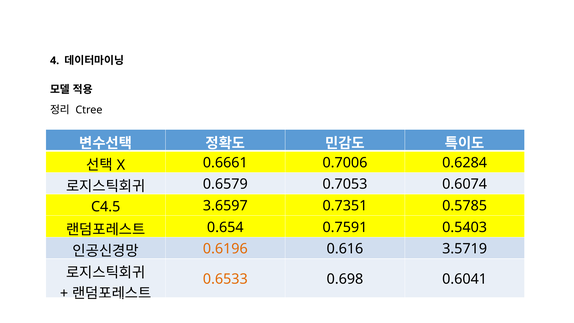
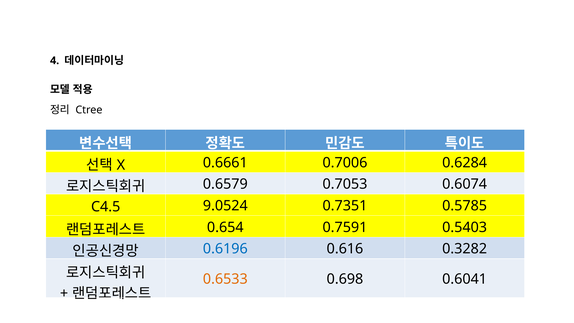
3.6597: 3.6597 -> 9.0524
0.6196 colour: orange -> blue
3.5719: 3.5719 -> 0.3282
